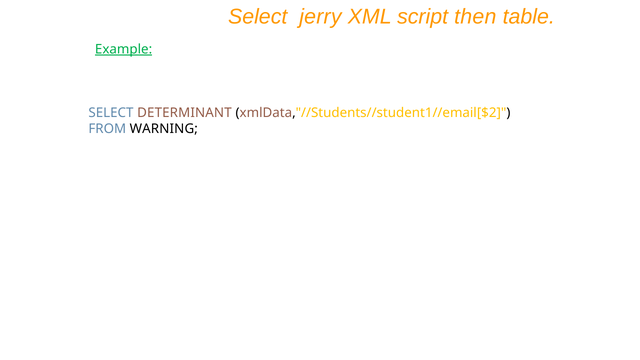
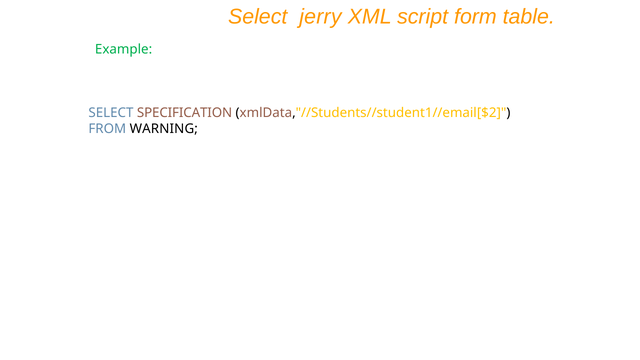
then: then -> form
Example underline: present -> none
DETERMINANT: DETERMINANT -> SPECIFICATION
